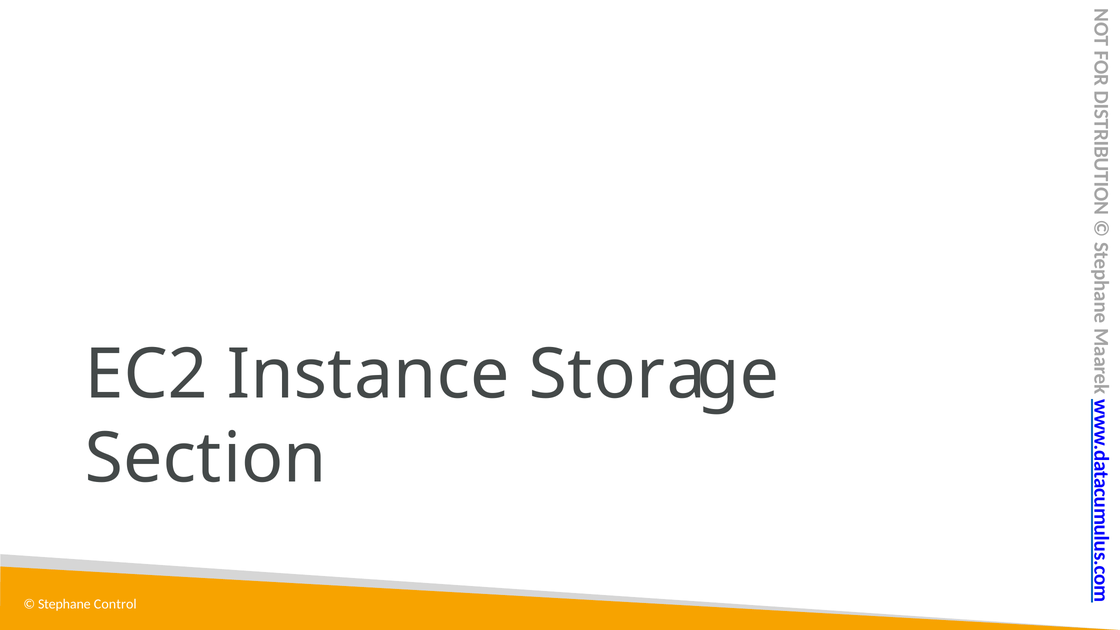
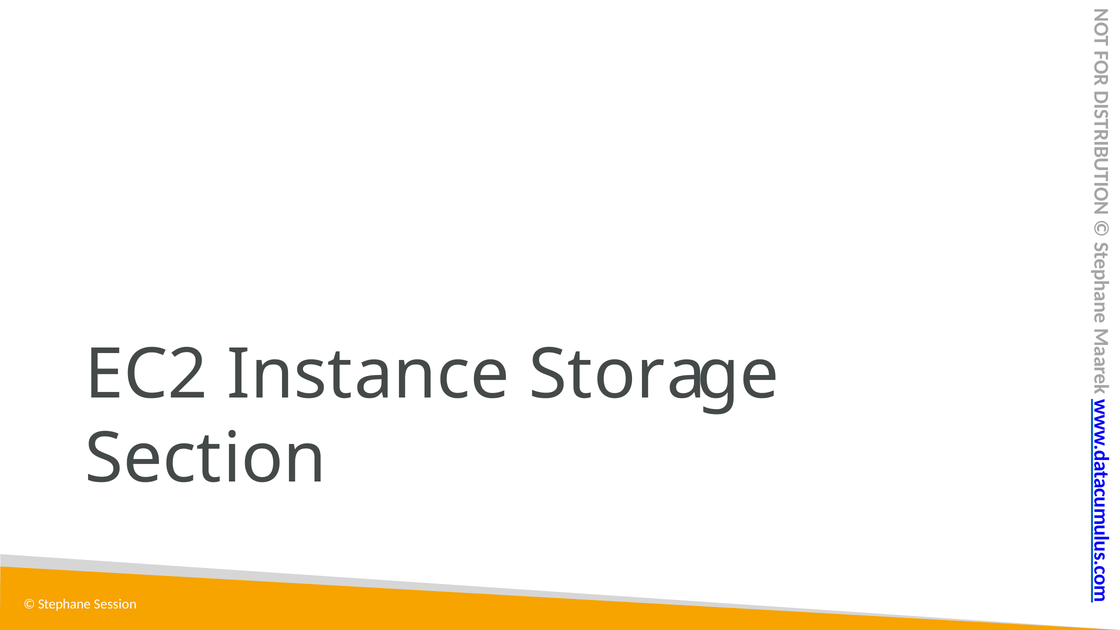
Control: Control -> Session
